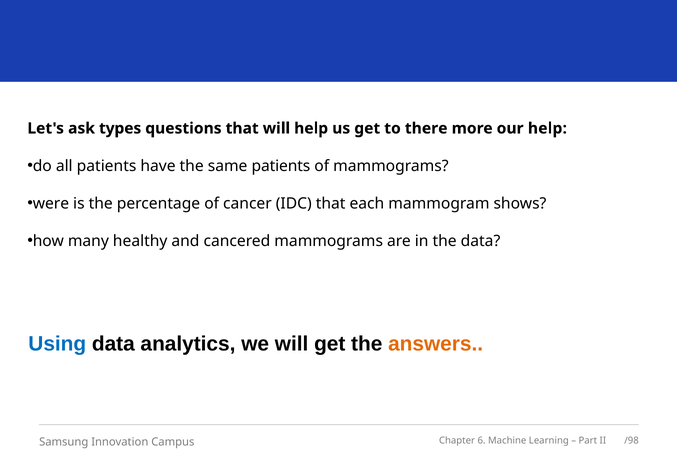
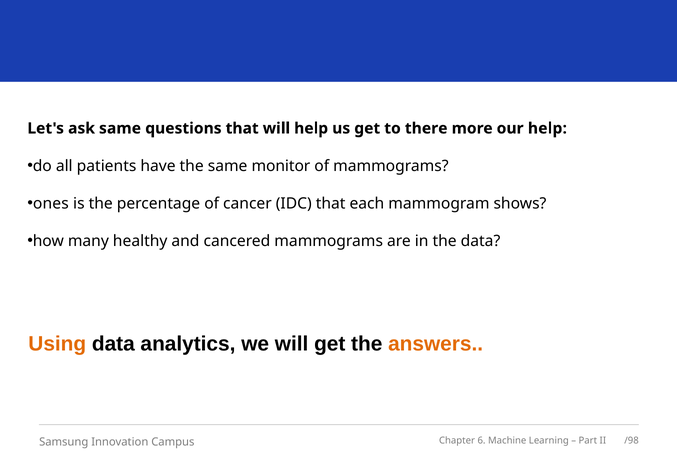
ask types: types -> same
same patients: patients -> monitor
were: were -> ones
Using colour: blue -> orange
